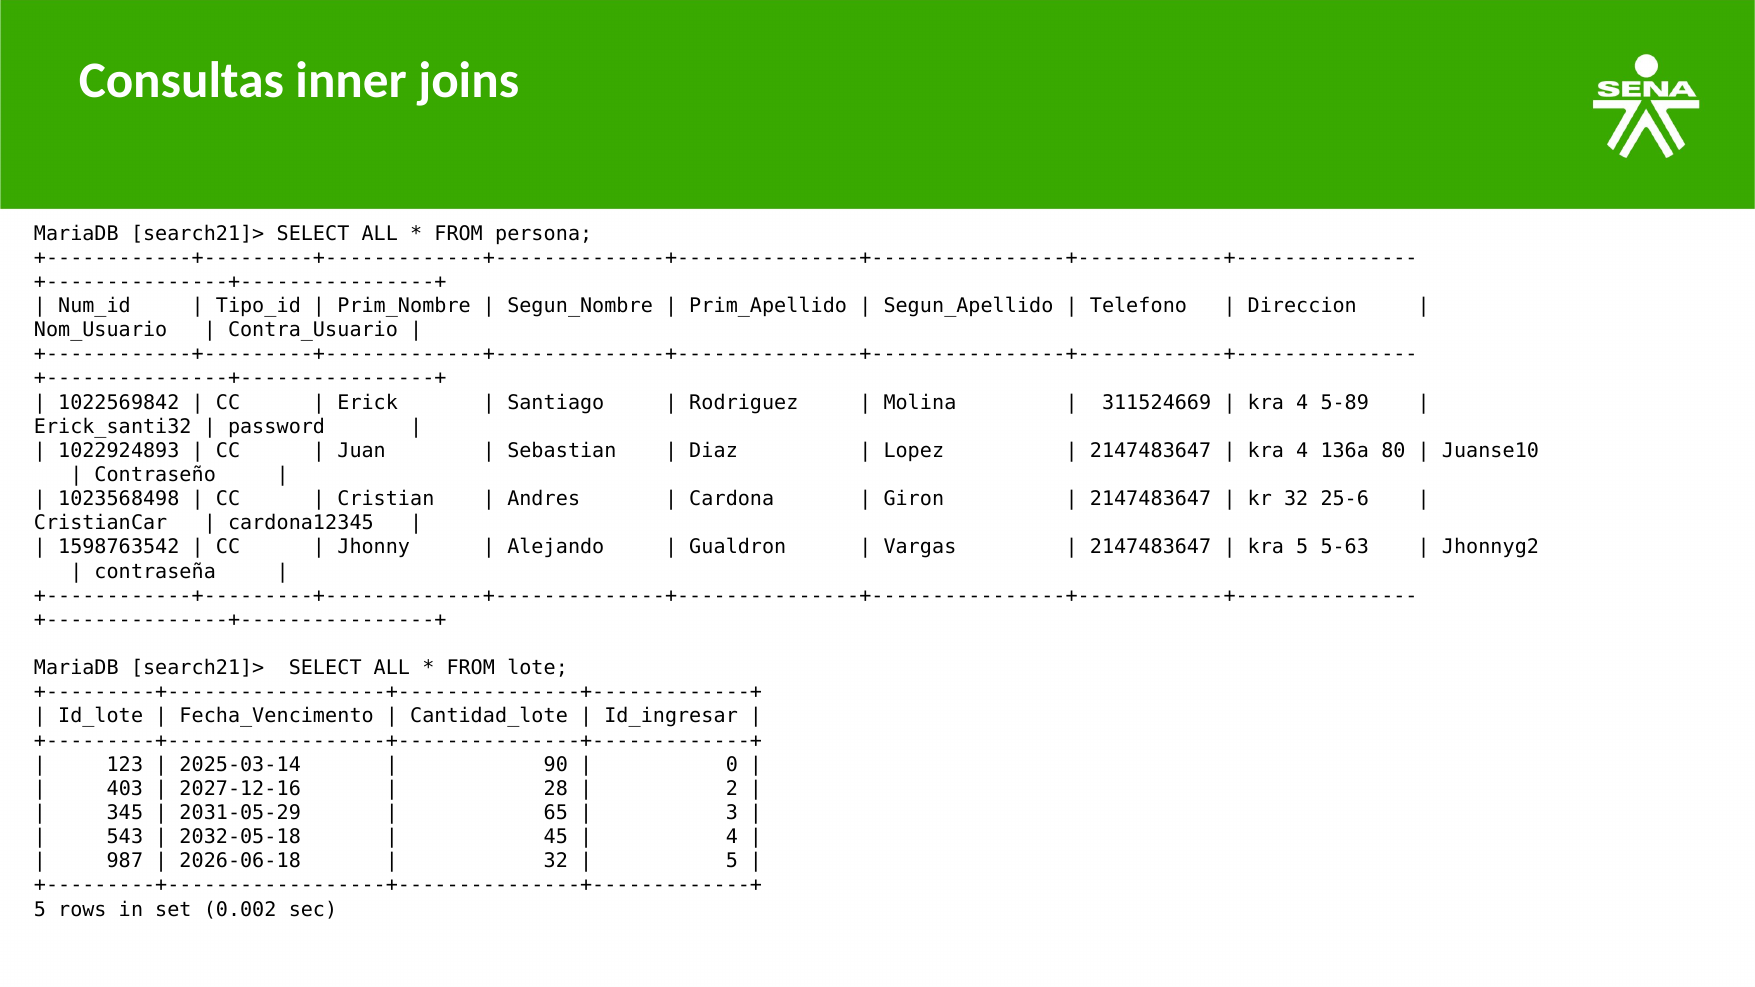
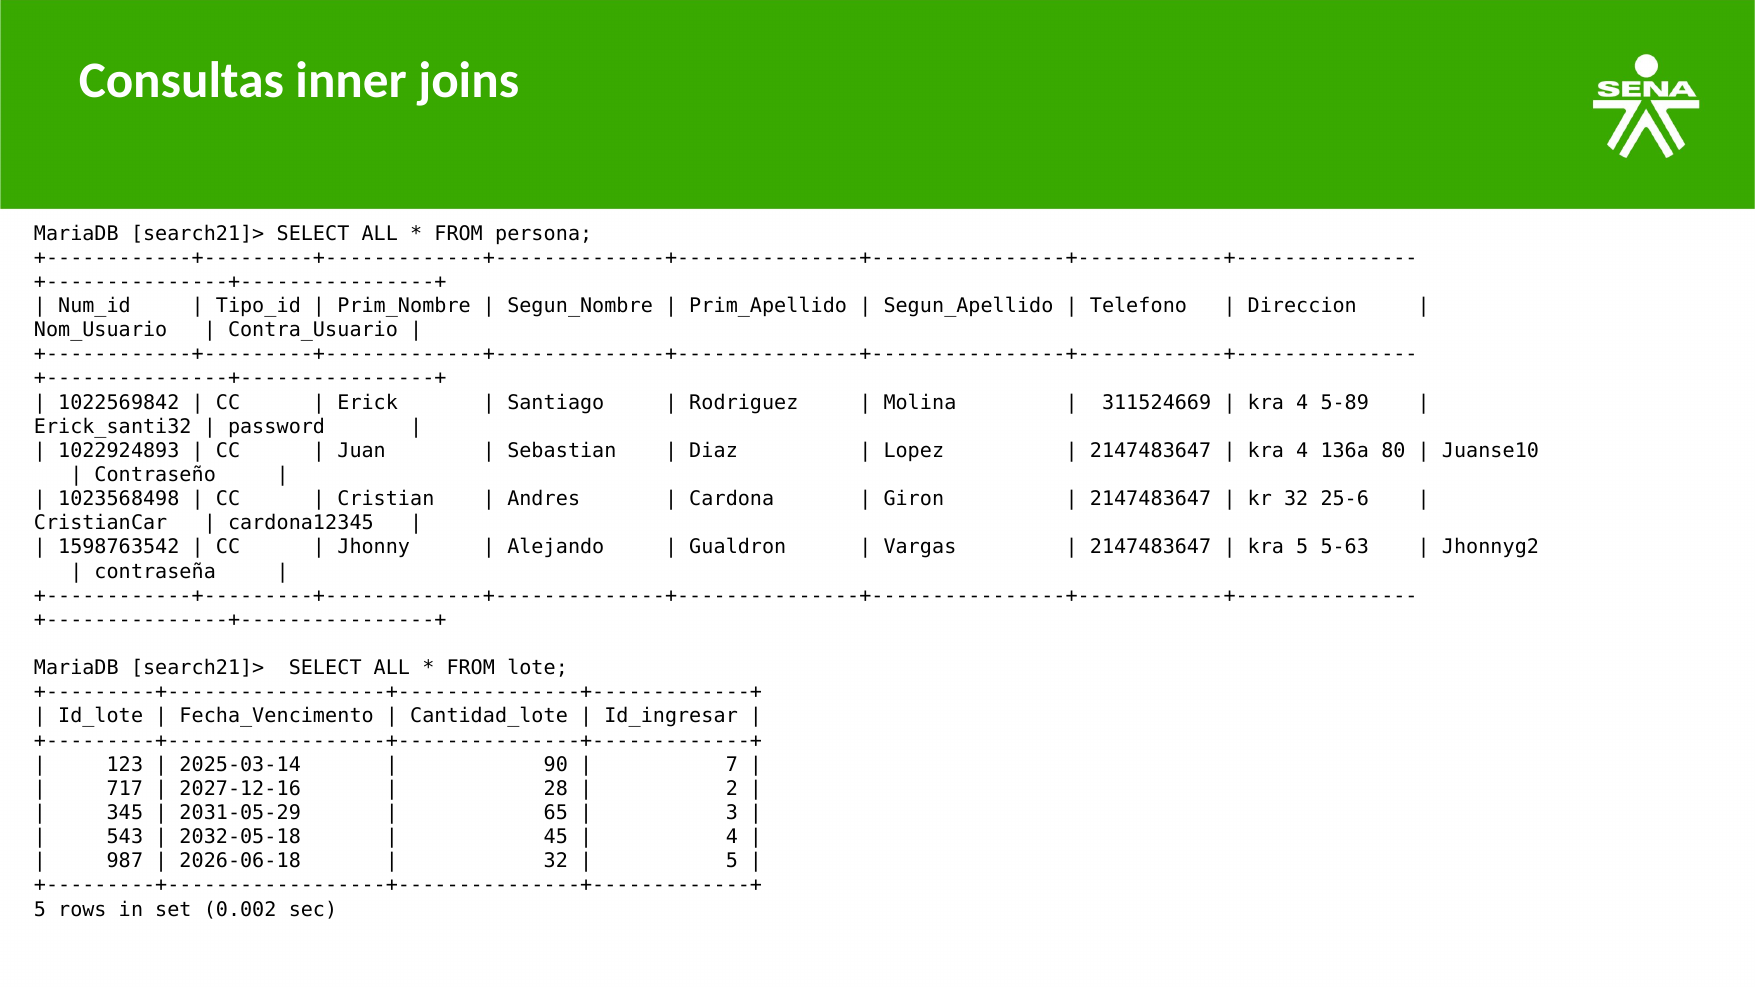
0: 0 -> 7
403: 403 -> 717
